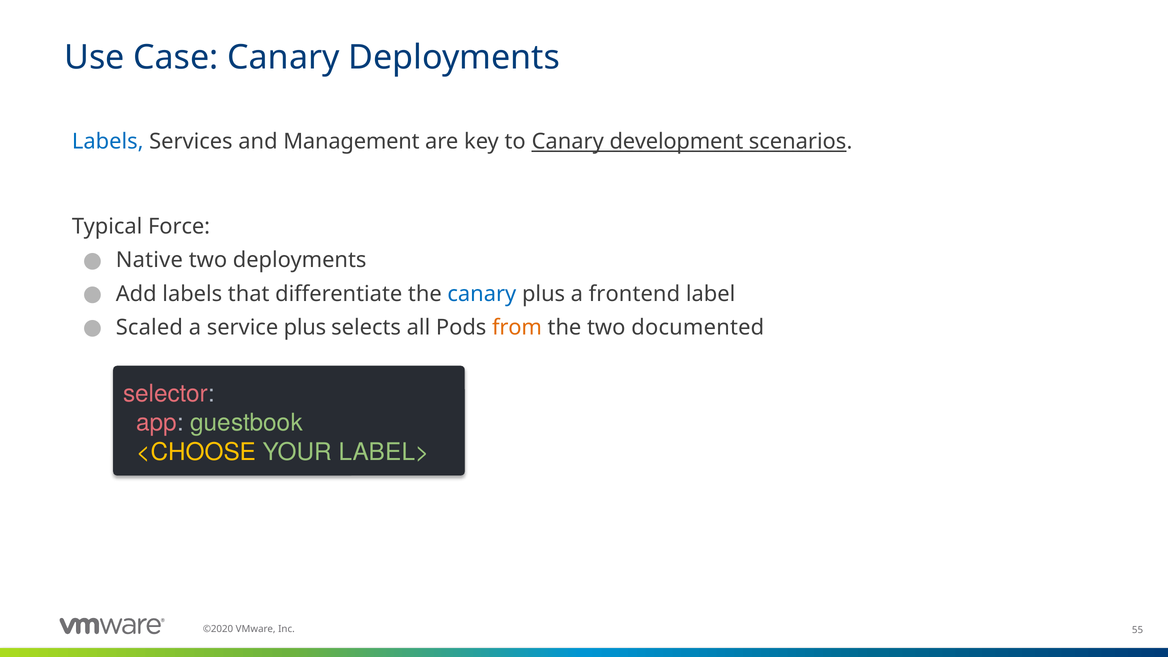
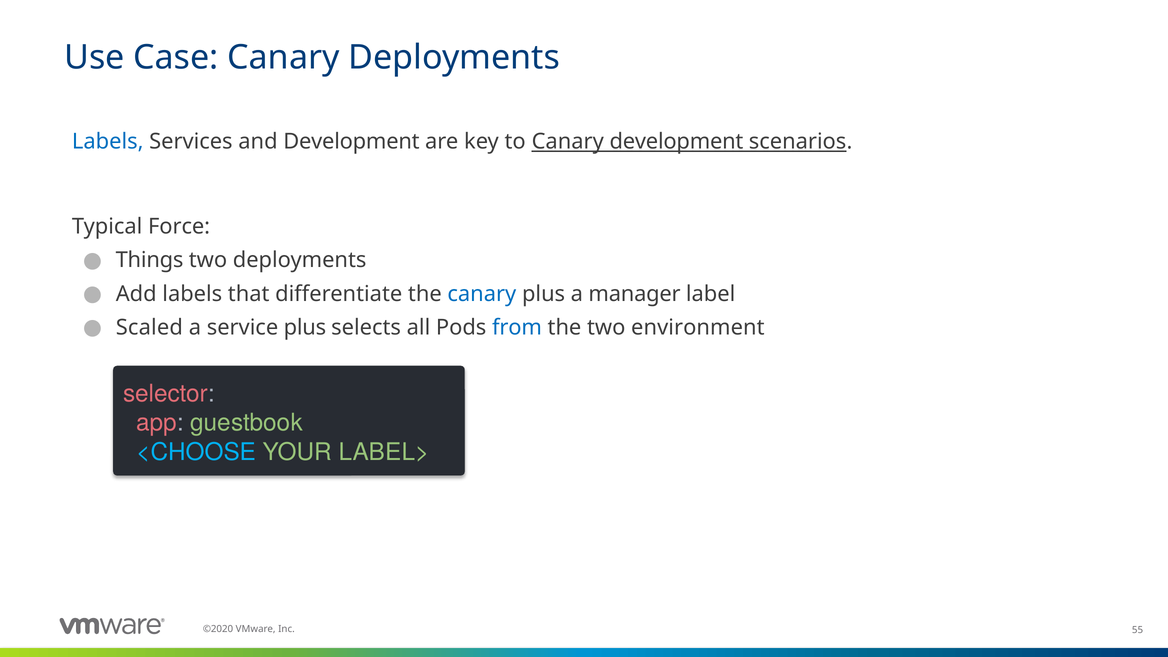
and Management: Management -> Development
Native: Native -> Things
frontend: frontend -> manager
from colour: orange -> blue
documented: documented -> environment
<CHOOSE colour: yellow -> light blue
